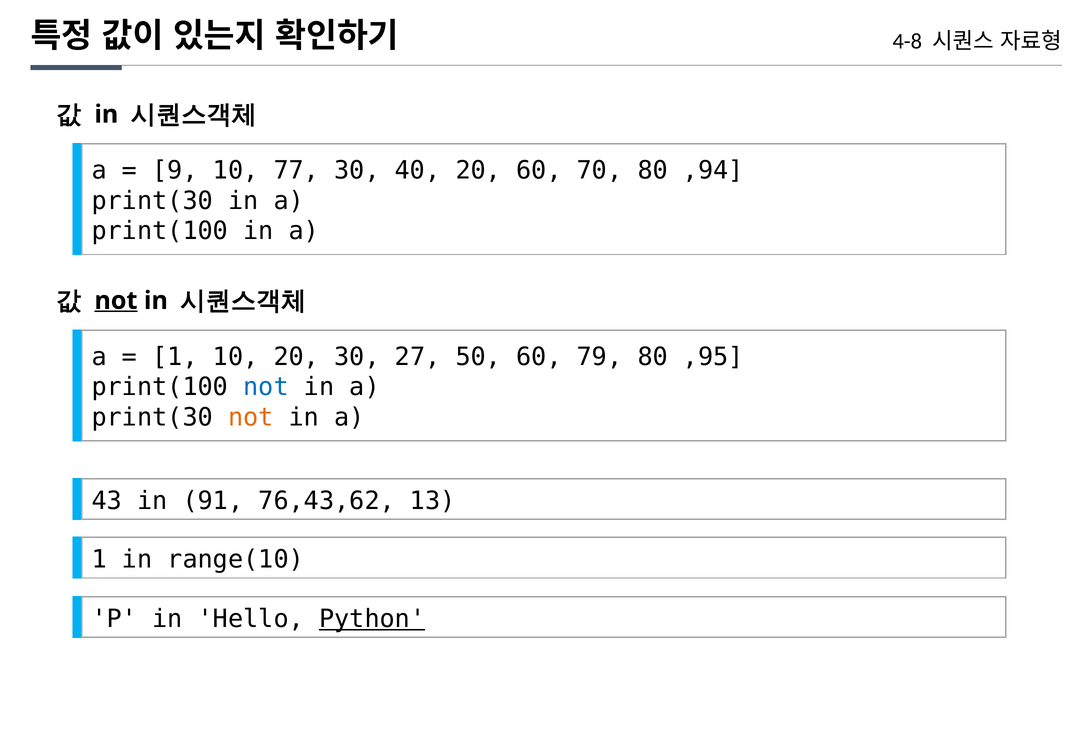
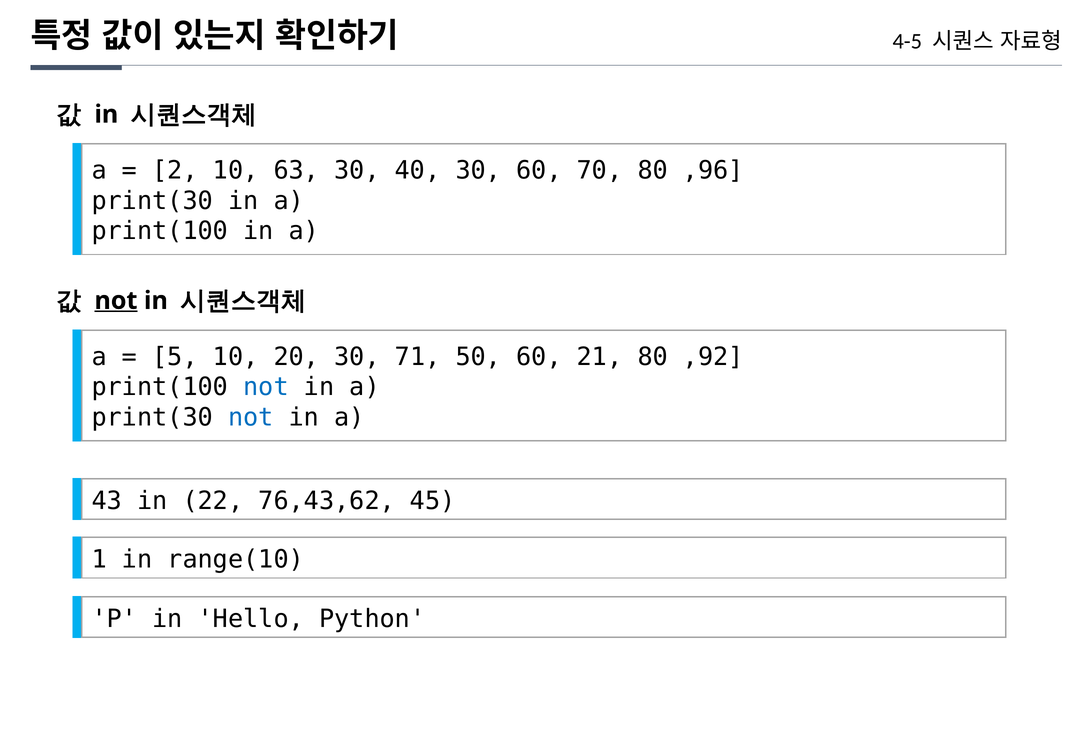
4-8: 4-8 -> 4-5
9: 9 -> 2
77: 77 -> 63
40 20: 20 -> 30
,94: ,94 -> ,96
1 at (175, 357): 1 -> 5
27: 27 -> 71
79: 79 -> 21
,95: ,95 -> ,92
not at (251, 417) colour: orange -> blue
91: 91 -> 22
13: 13 -> 45
Python underline: present -> none
